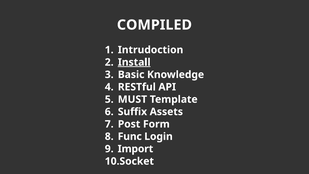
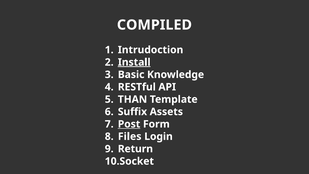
MUST: MUST -> THAN
Post underline: none -> present
Func: Func -> Files
Import: Import -> Return
